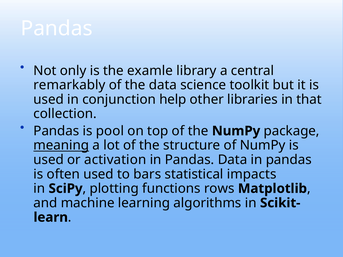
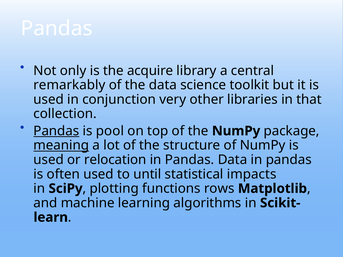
examle: examle -> acquire
help: help -> very
Pandas at (56, 131) underline: none -> present
activation: activation -> relocation
bars: bars -> until
